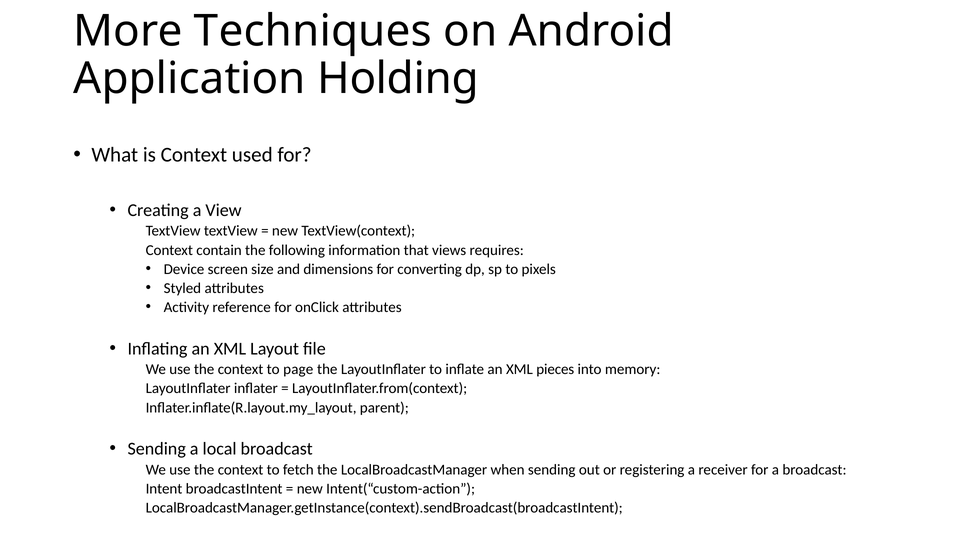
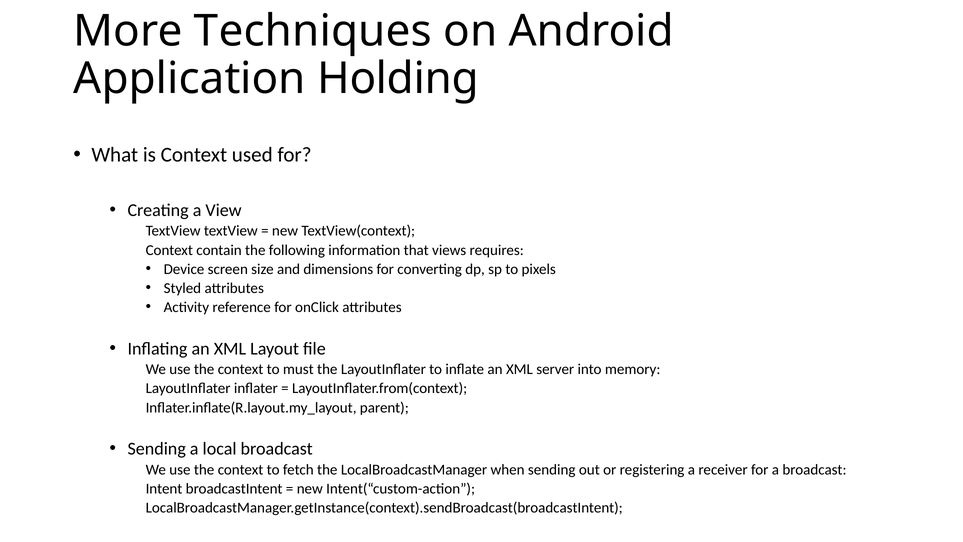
page: page -> must
pieces: pieces -> server
